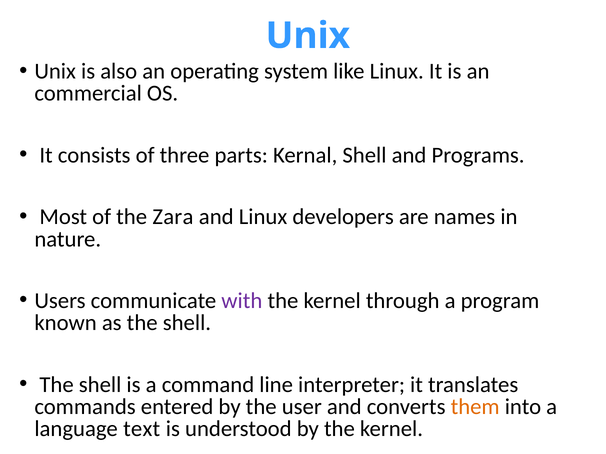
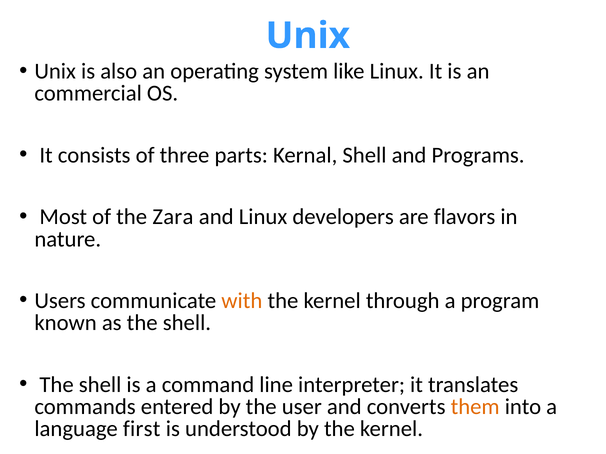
names: names -> flavors
with colour: purple -> orange
text: text -> first
